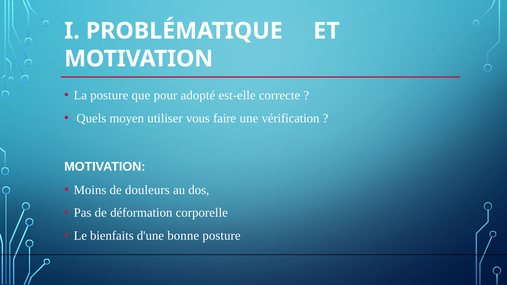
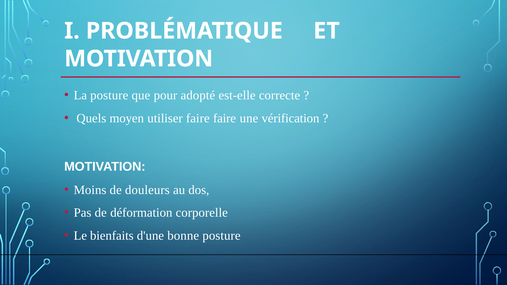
utiliser vous: vous -> faire
